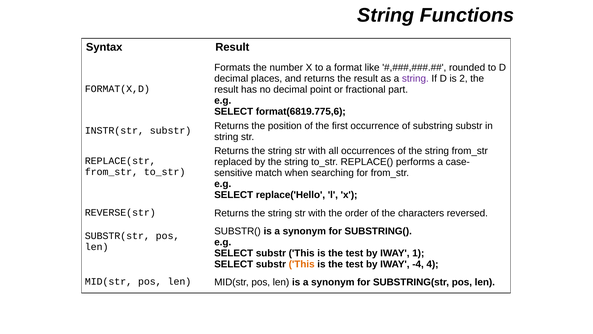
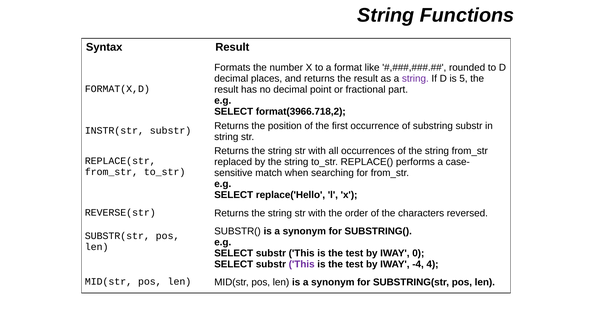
2: 2 -> 5
format(6819.775,6: format(6819.775,6 -> format(3966.718,2
1: 1 -> 0
This at (302, 264) colour: orange -> purple
